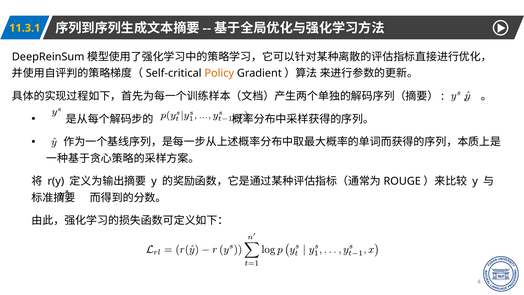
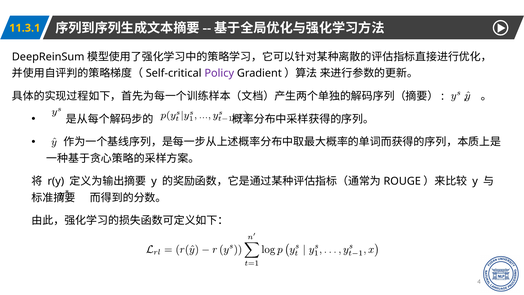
Policy colour: orange -> purple
